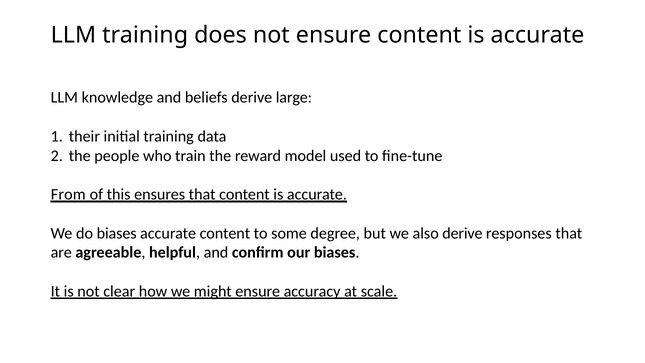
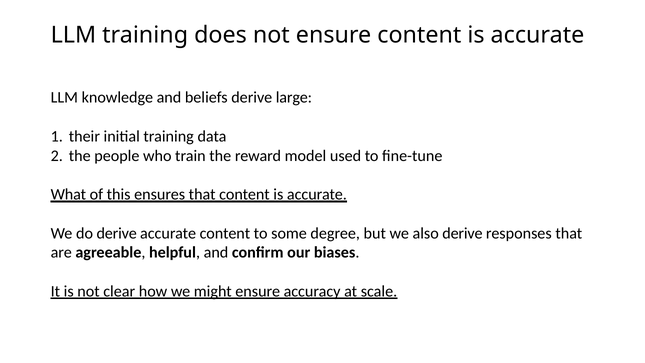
From: From -> What
do biases: biases -> derive
